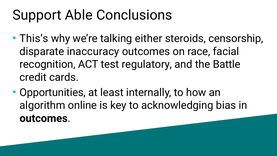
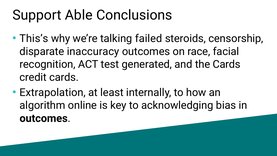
either: either -> failed
regulatory: regulatory -> generated
the Battle: Battle -> Cards
Opportunities: Opportunities -> Extrapolation
